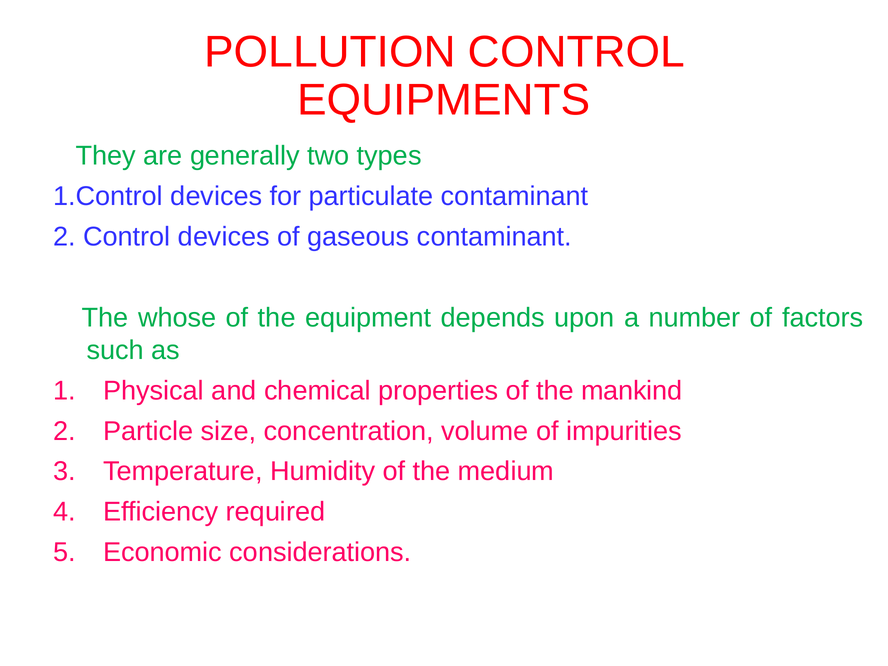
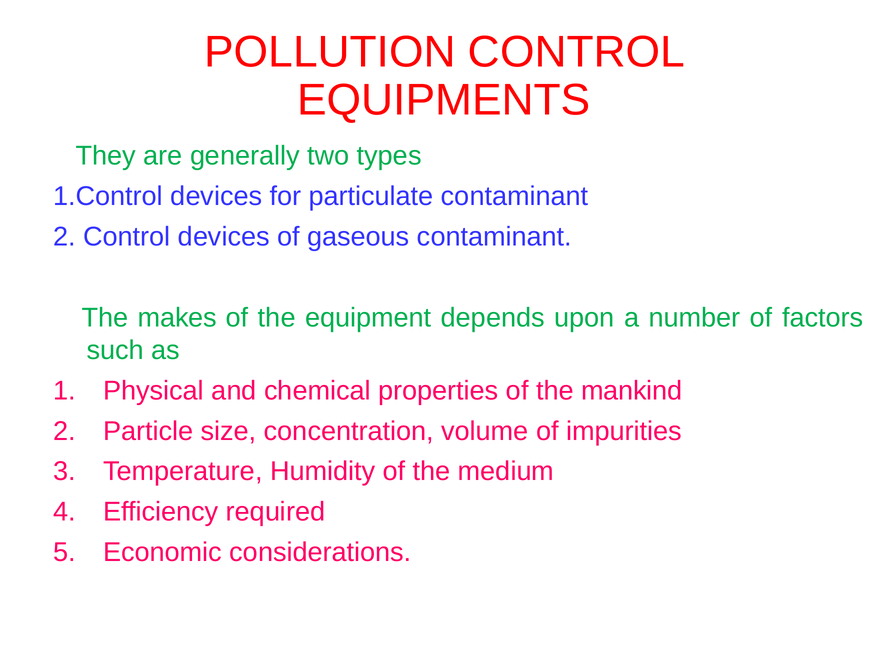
whose: whose -> makes
